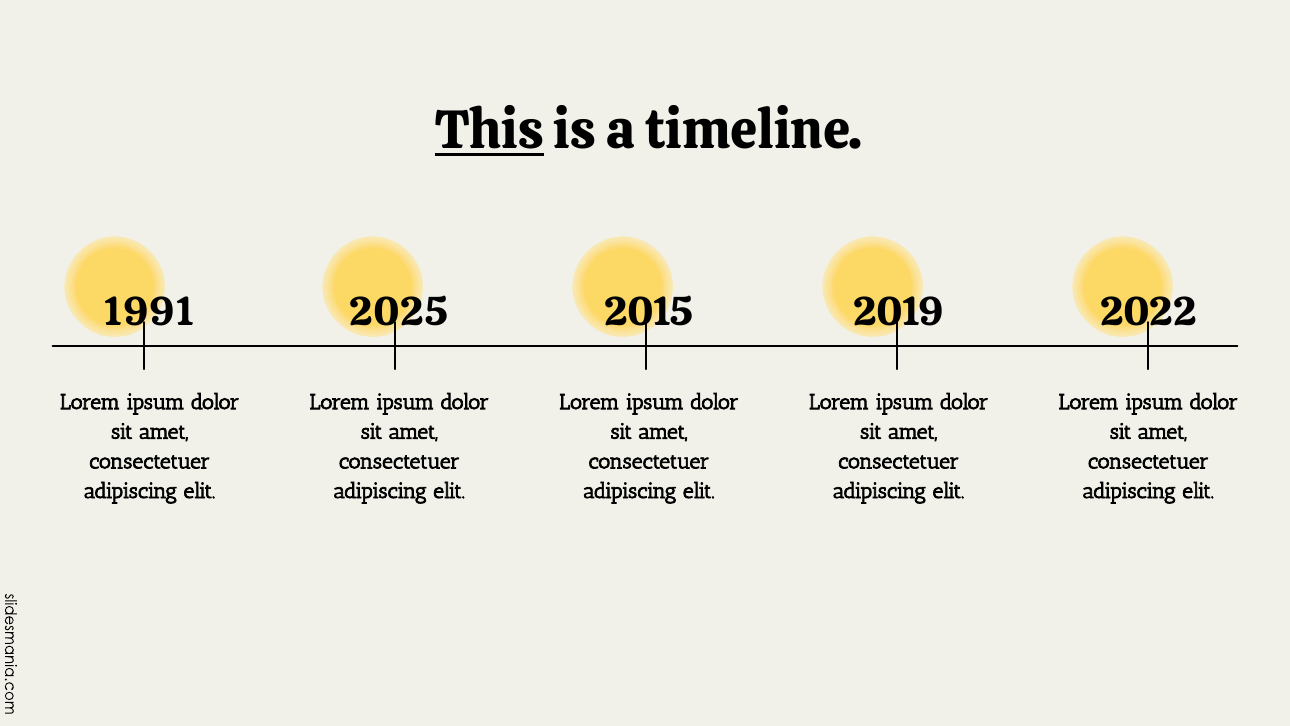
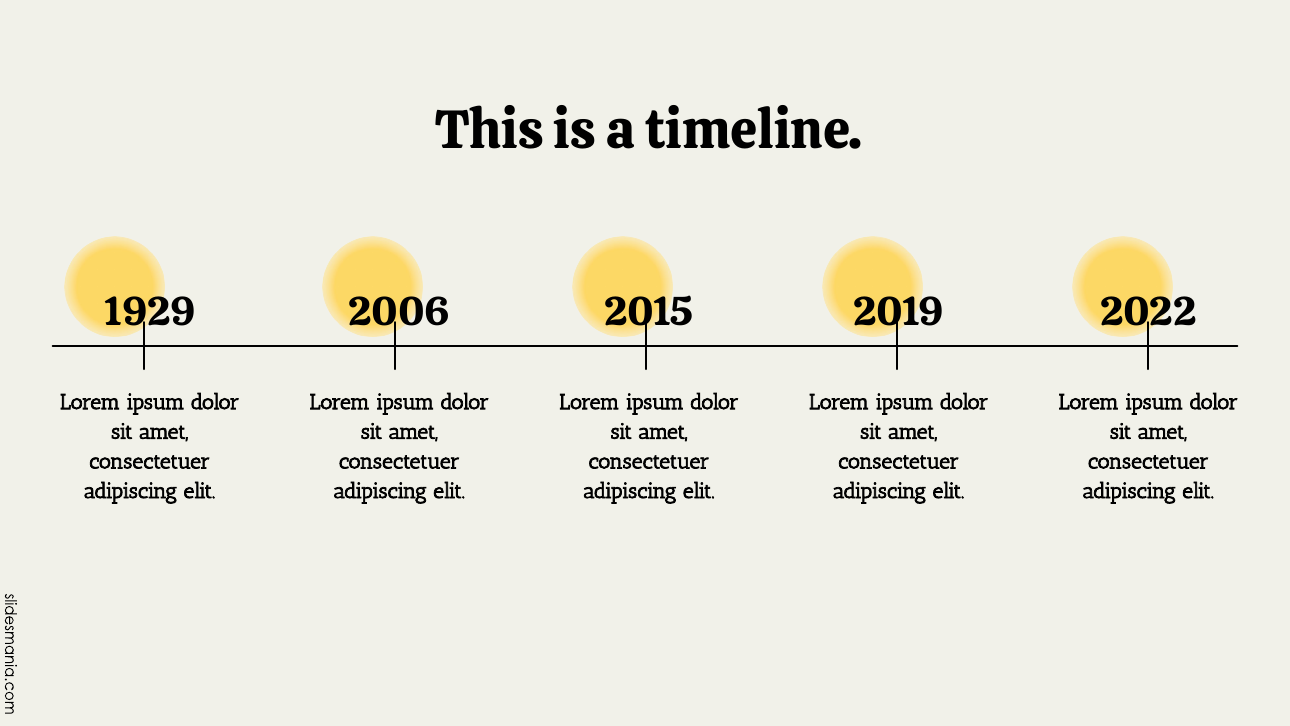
This underline: present -> none
1991: 1991 -> 1929
2025: 2025 -> 2006
